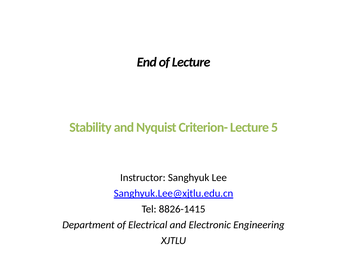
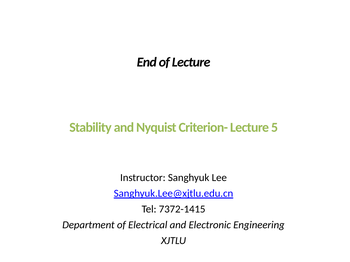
8826-1415: 8826-1415 -> 7372-1415
